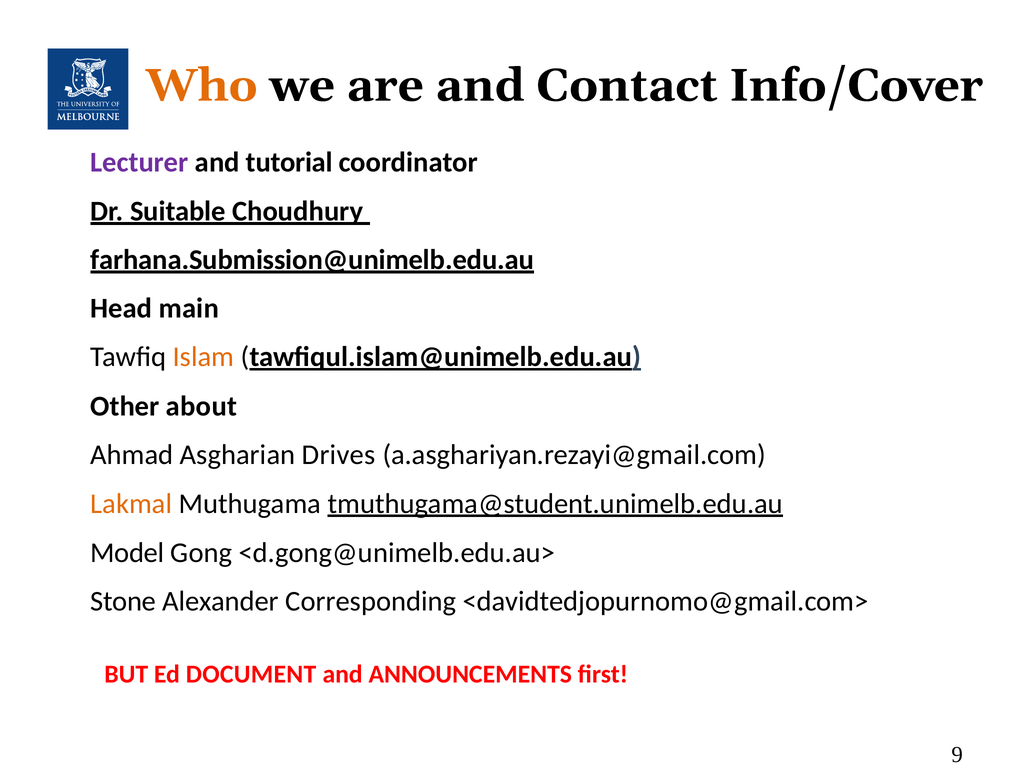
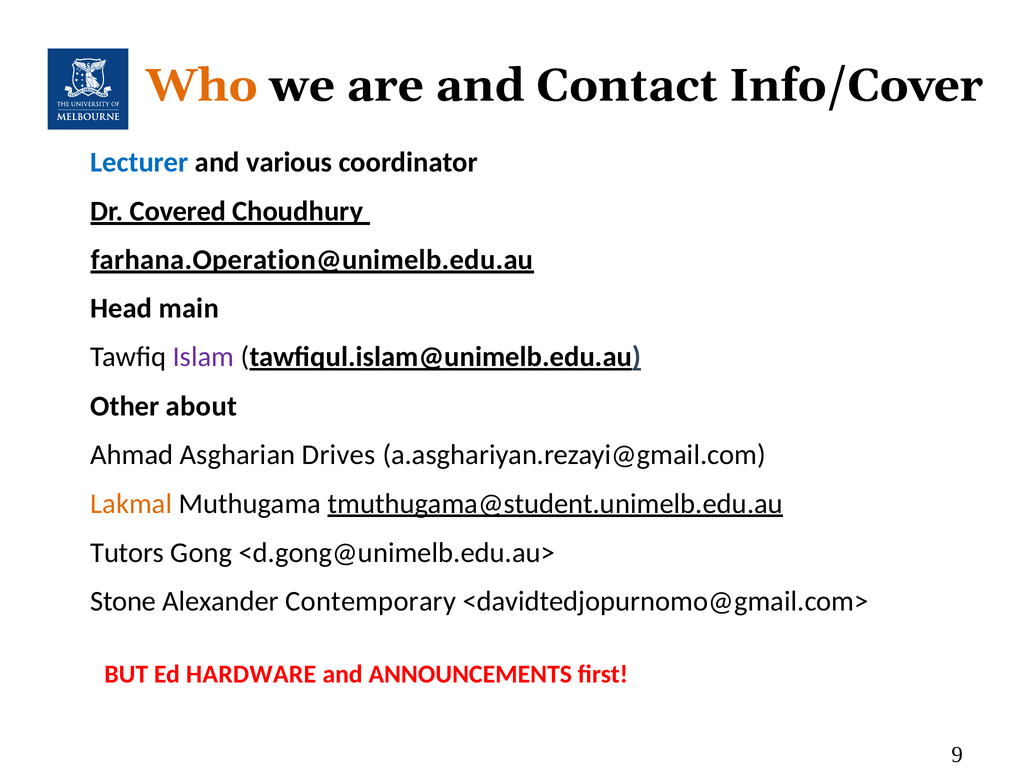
Lecturer colour: purple -> blue
tutorial: tutorial -> various
Suitable: Suitable -> Covered
farhana.Submission@unimelb.edu.au: farhana.Submission@unimelb.edu.au -> farhana.Operation@unimelb.edu.au
Islam colour: orange -> purple
Model: Model -> Tutors
Corresponding: Corresponding -> Contemporary
DOCUMENT: DOCUMENT -> HARDWARE
